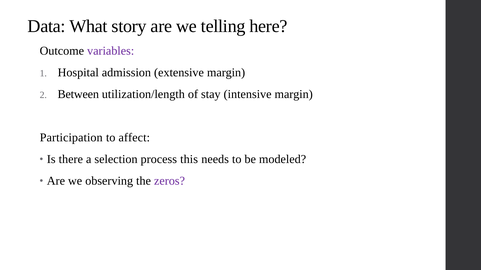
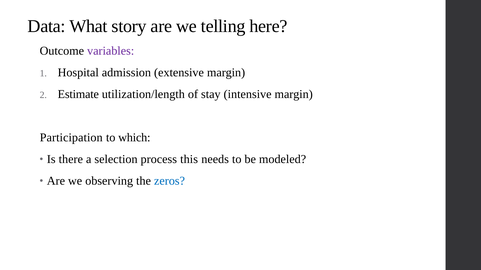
Between: Between -> Estimate
affect: affect -> which
zeros colour: purple -> blue
